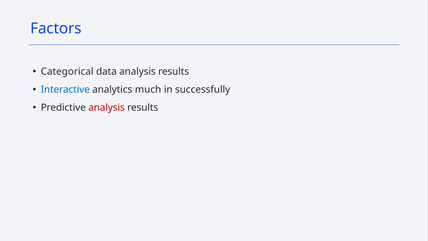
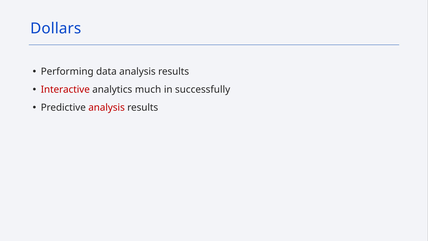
Factors: Factors -> Dollars
Categorical: Categorical -> Performing
Interactive colour: blue -> red
